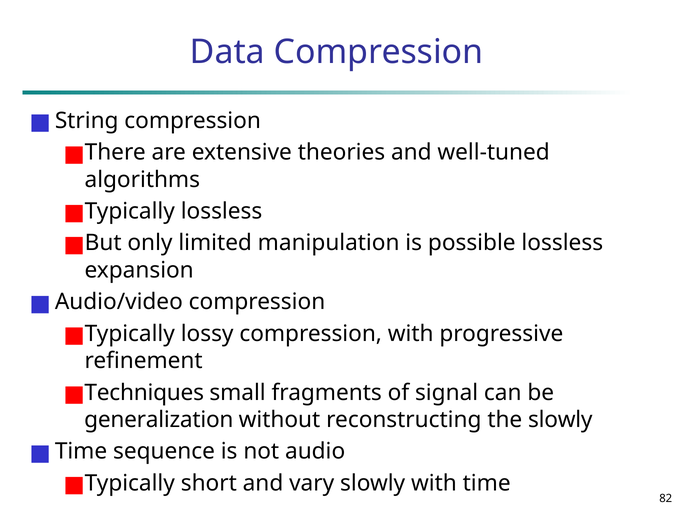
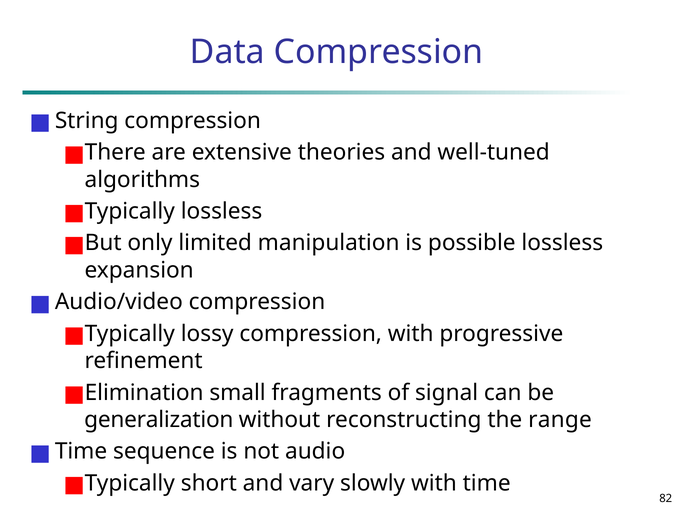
Techniques: Techniques -> Elimination
the slowly: slowly -> range
